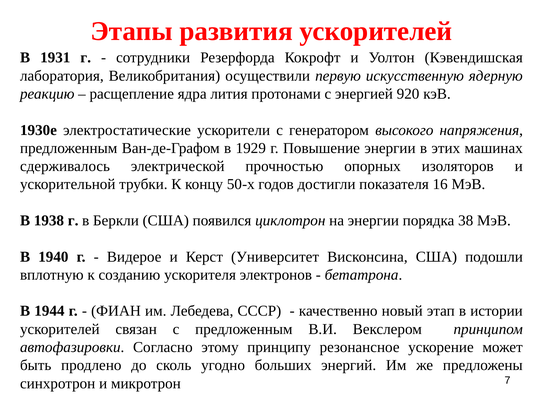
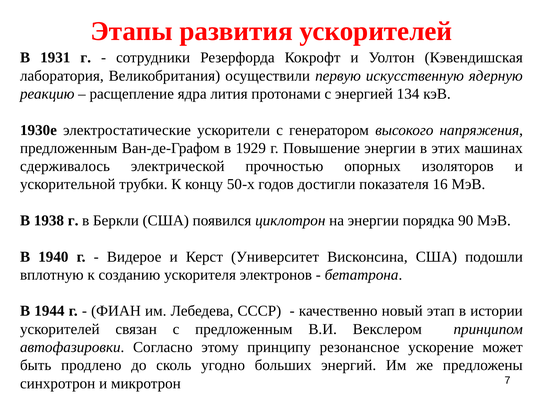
920: 920 -> 134
38: 38 -> 90
